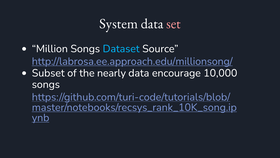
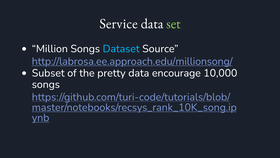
System: System -> Service
set colour: pink -> light green
nearly: nearly -> pretty
